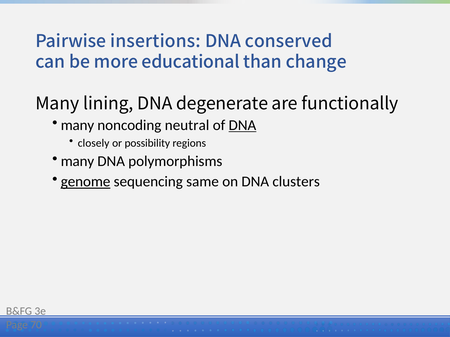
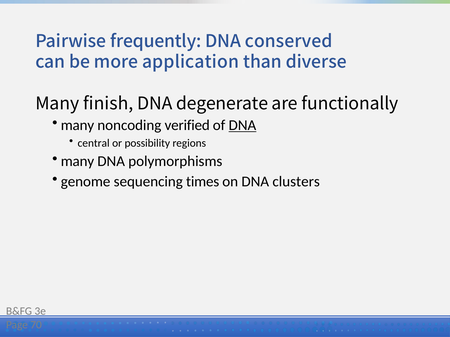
insertions: insertions -> frequently
educational: educational -> application
change: change -> diverse
lining: lining -> finish
neutral: neutral -> verified
closely: closely -> central
genome underline: present -> none
same: same -> times
